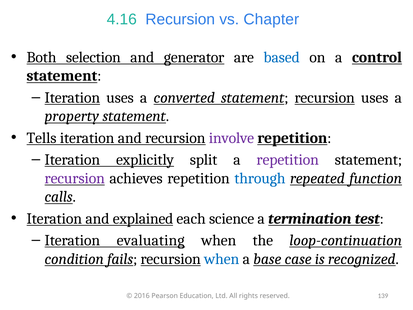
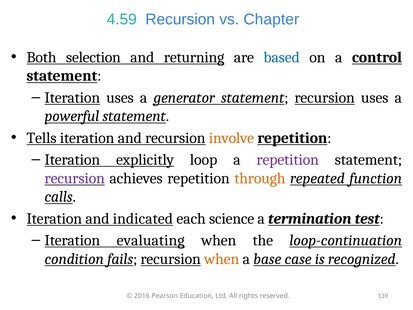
4.16: 4.16 -> 4.59
generator: generator -> returning
converted: converted -> generator
property: property -> powerful
involve colour: purple -> orange
split: split -> loop
through colour: blue -> orange
explained: explained -> indicated
when at (222, 259) colour: blue -> orange
